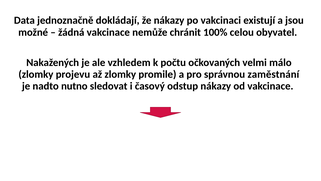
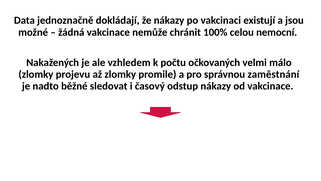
obyvatel: obyvatel -> nemocní
nutno: nutno -> běžné
